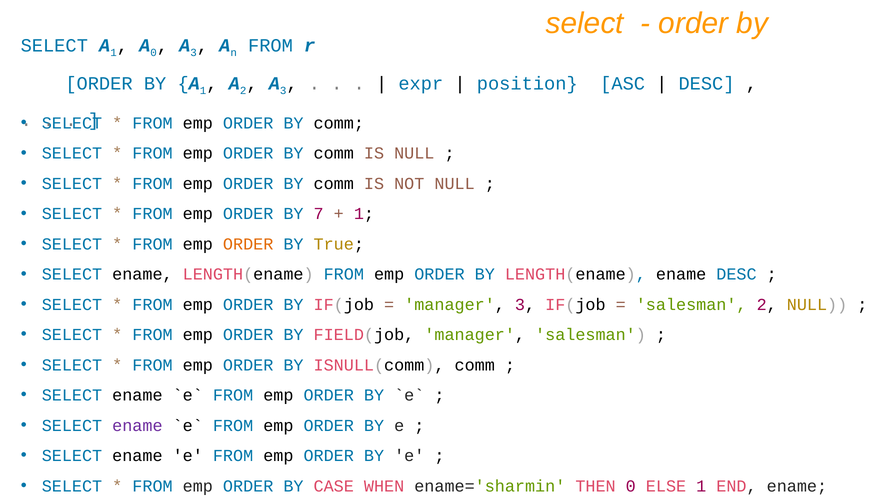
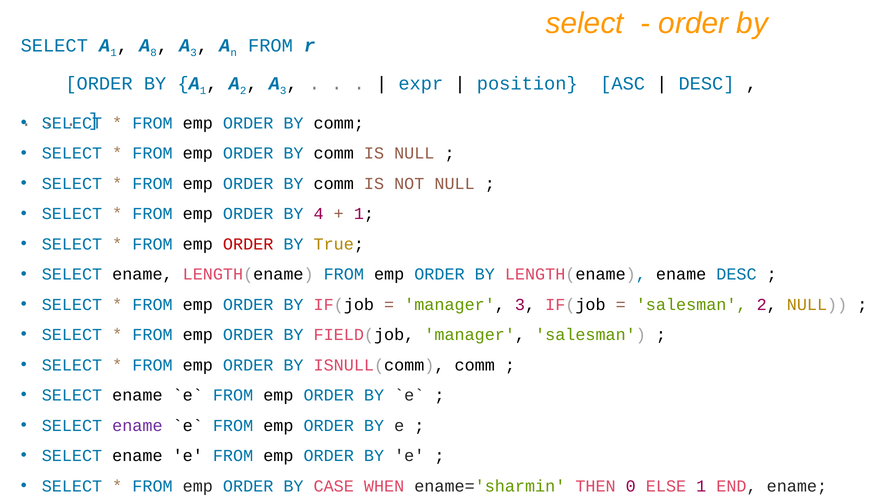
0 at (154, 53): 0 -> 8
7: 7 -> 4
ORDER at (248, 244) colour: orange -> red
